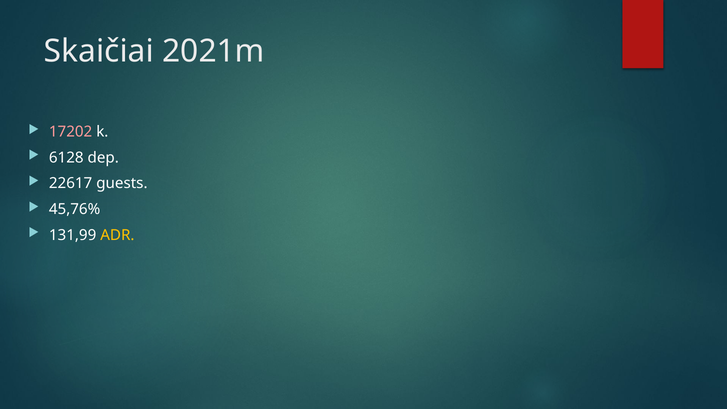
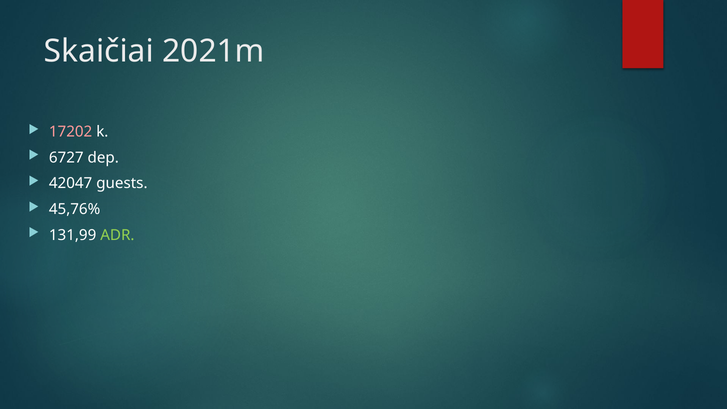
6128: 6128 -> 6727
22617: 22617 -> 42047
ADR colour: yellow -> light green
